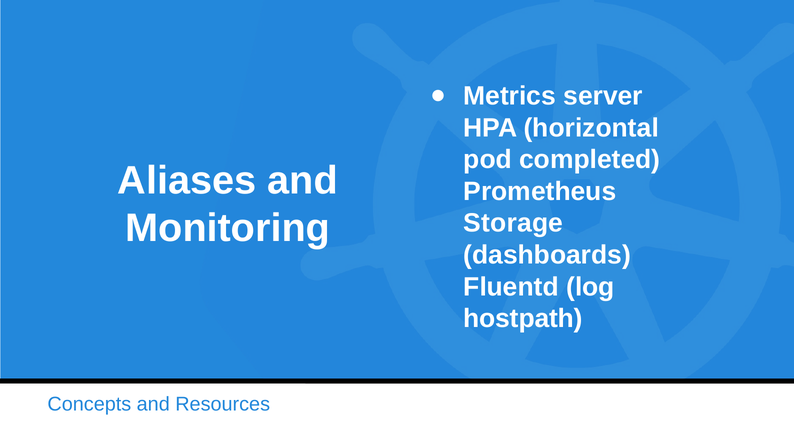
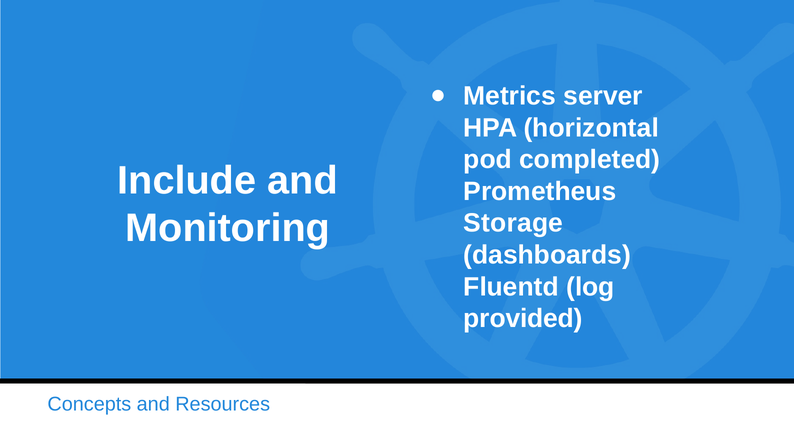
Aliases: Aliases -> Include
hostpath: hostpath -> provided
